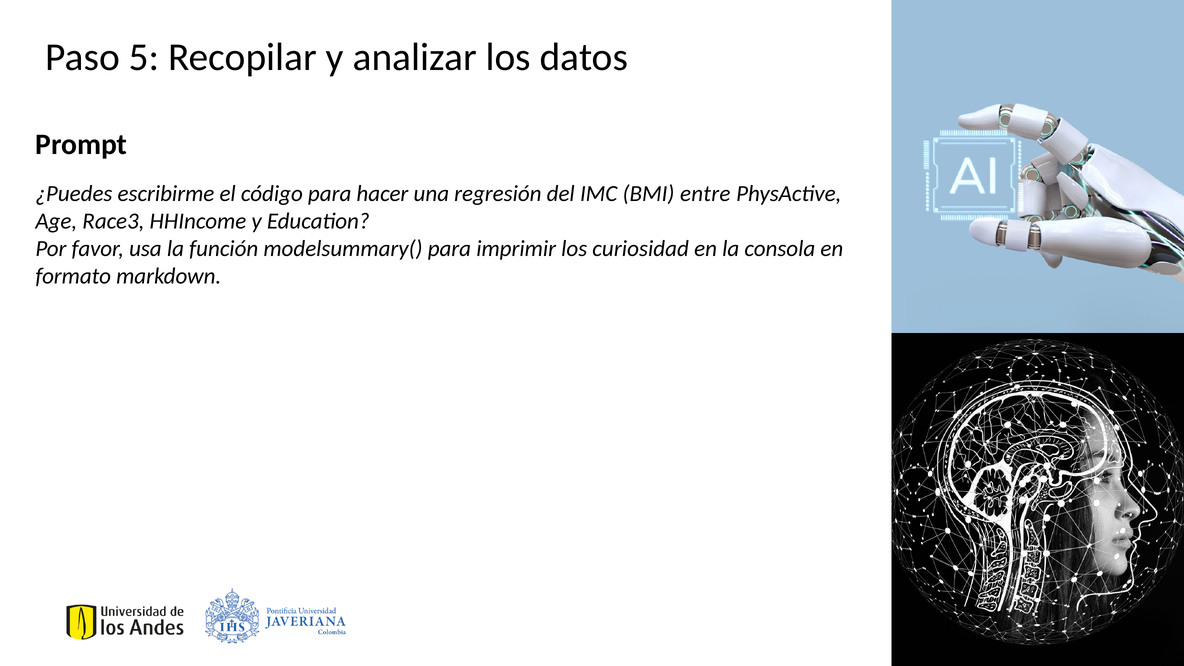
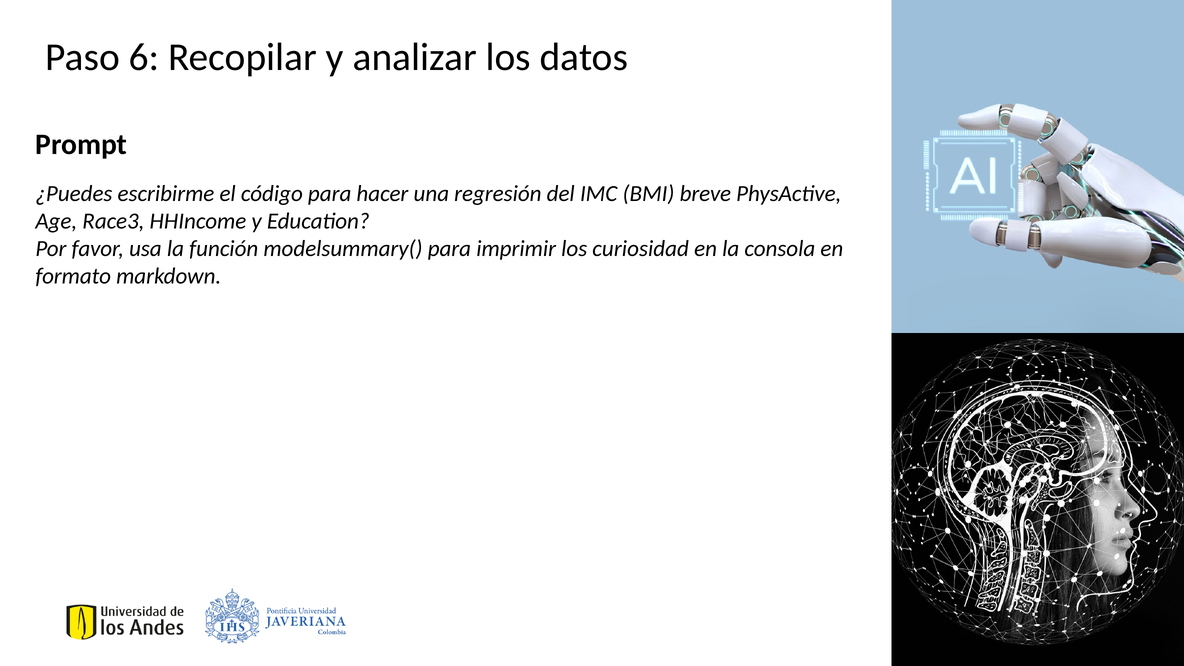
5: 5 -> 6
entre: entre -> breve
